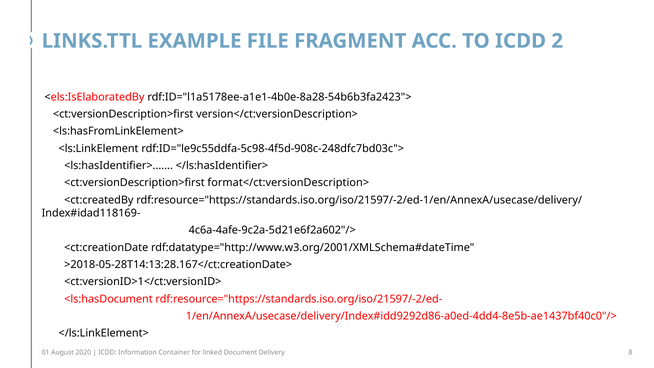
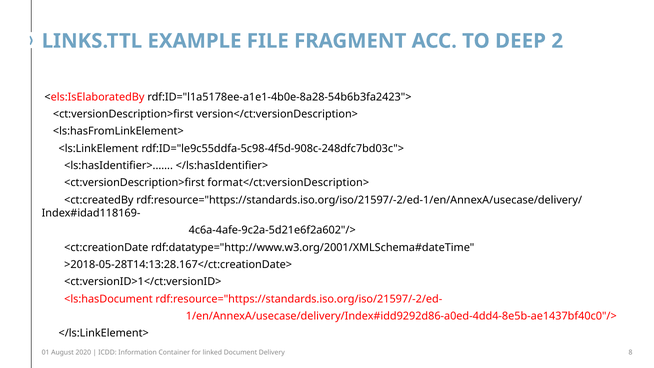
TO ICDD: ICDD -> DEEP
